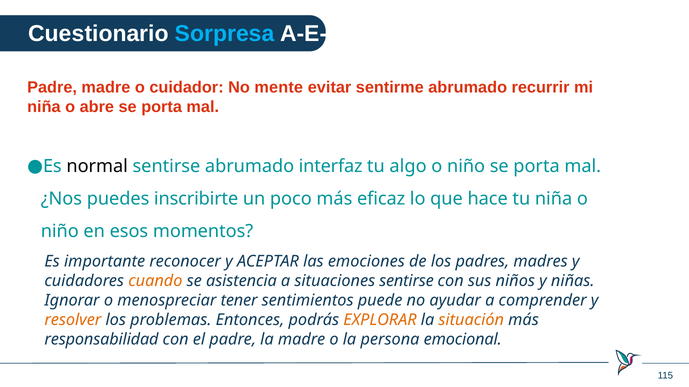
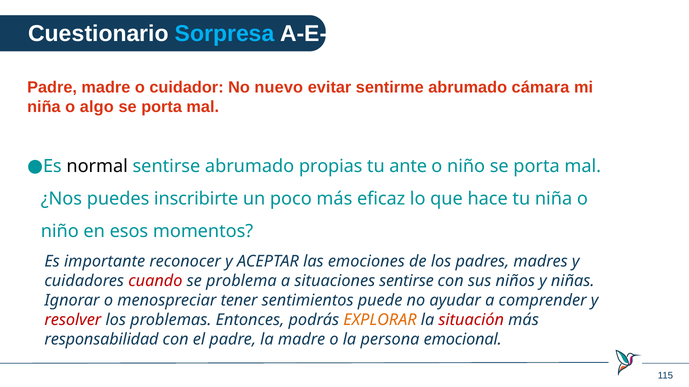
mente: mente -> nuevo
recurrir: recurrir -> cámara
abre: abre -> algo
interfaz: interfaz -> propias
algo: algo -> ante
cuando colour: orange -> red
asistencia: asistencia -> problema
resolver colour: orange -> red
situación colour: orange -> red
